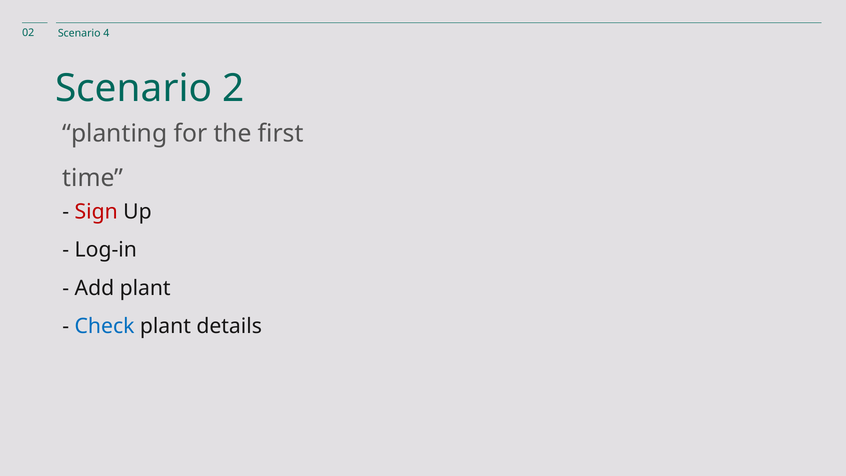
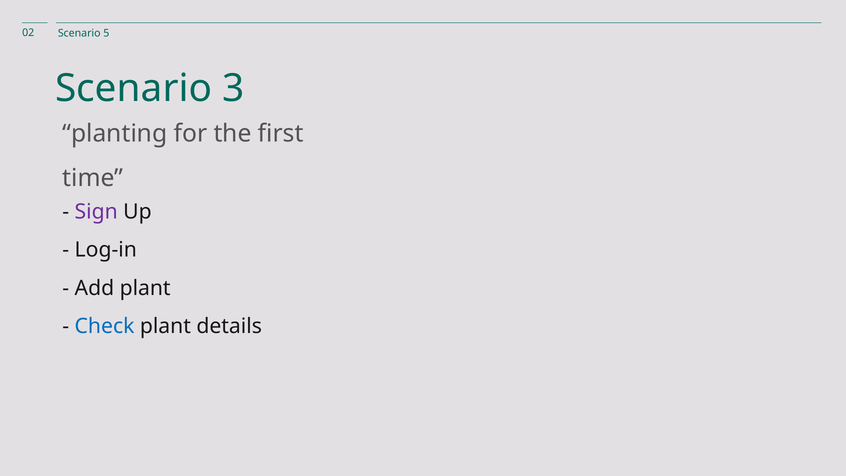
4: 4 -> 5
2: 2 -> 3
Sign colour: red -> purple
